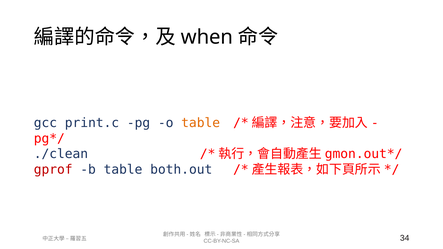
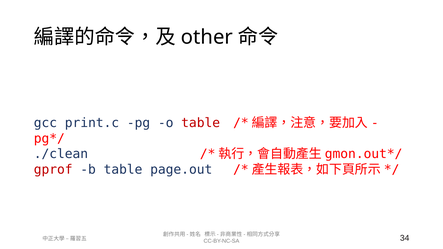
when: when -> other
table at (201, 123) colour: orange -> red
both.out: both.out -> page.out
